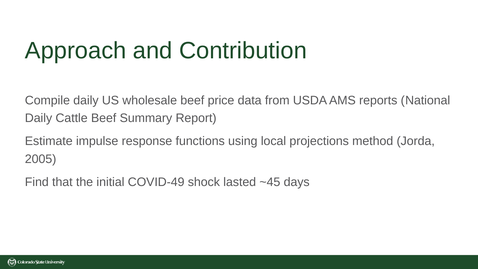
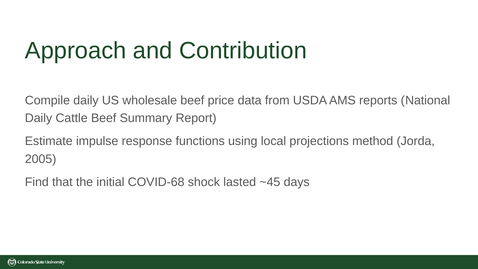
COVID-49: COVID-49 -> COVID-68
